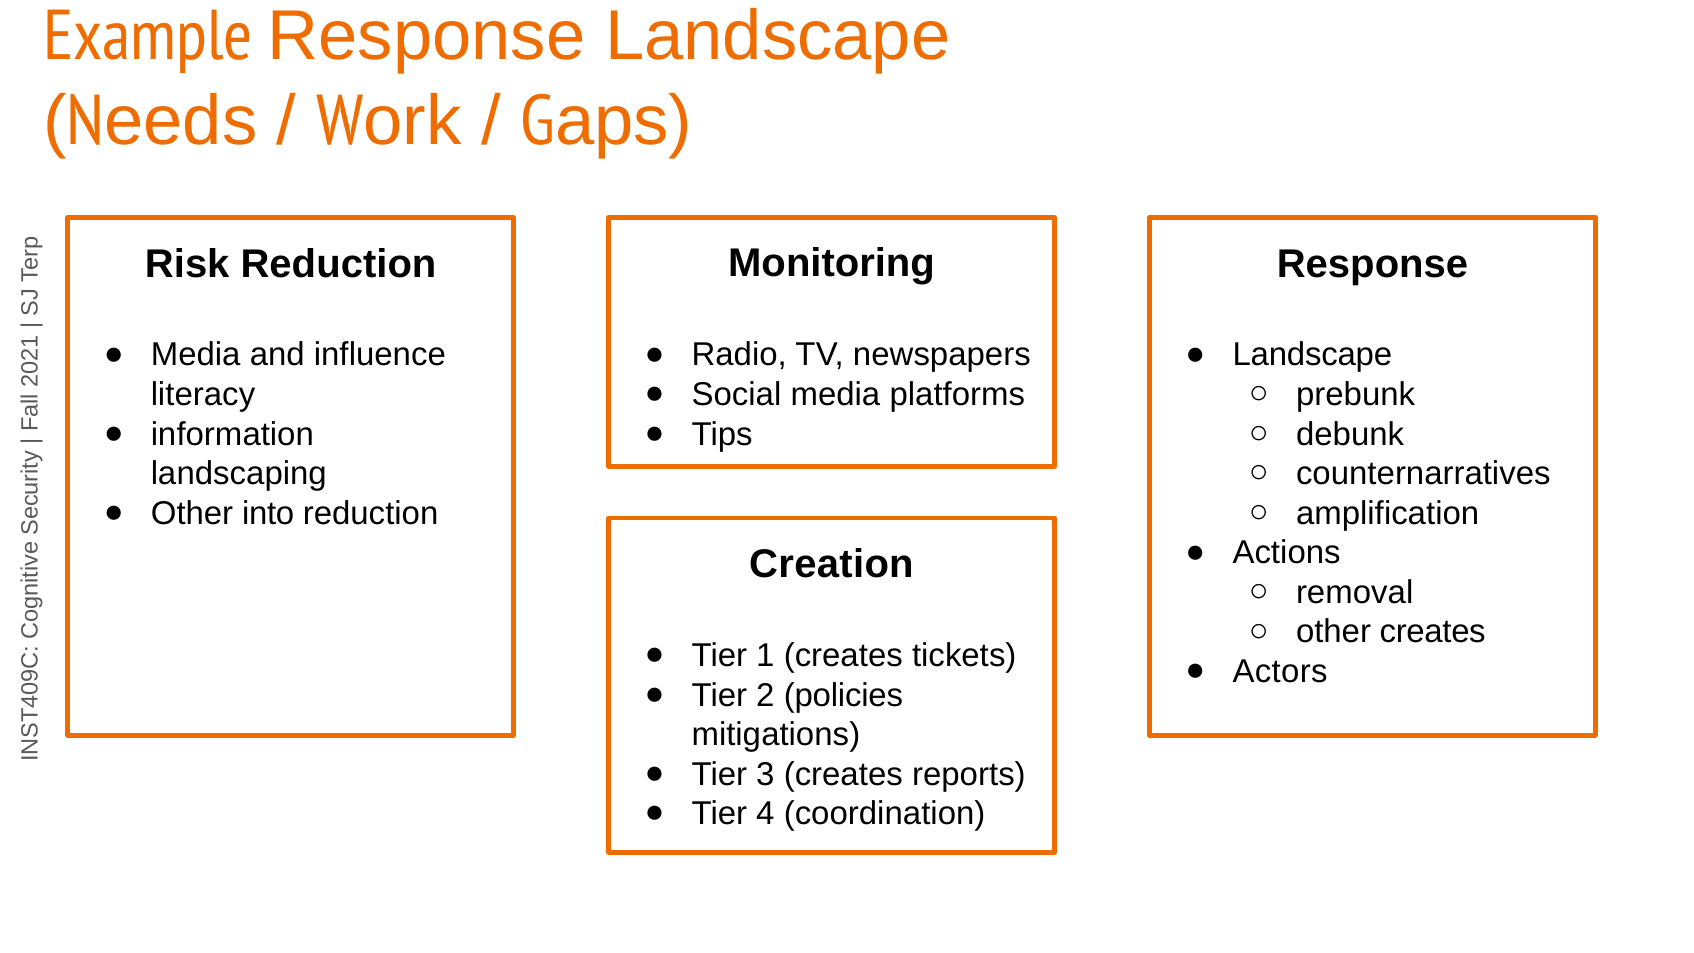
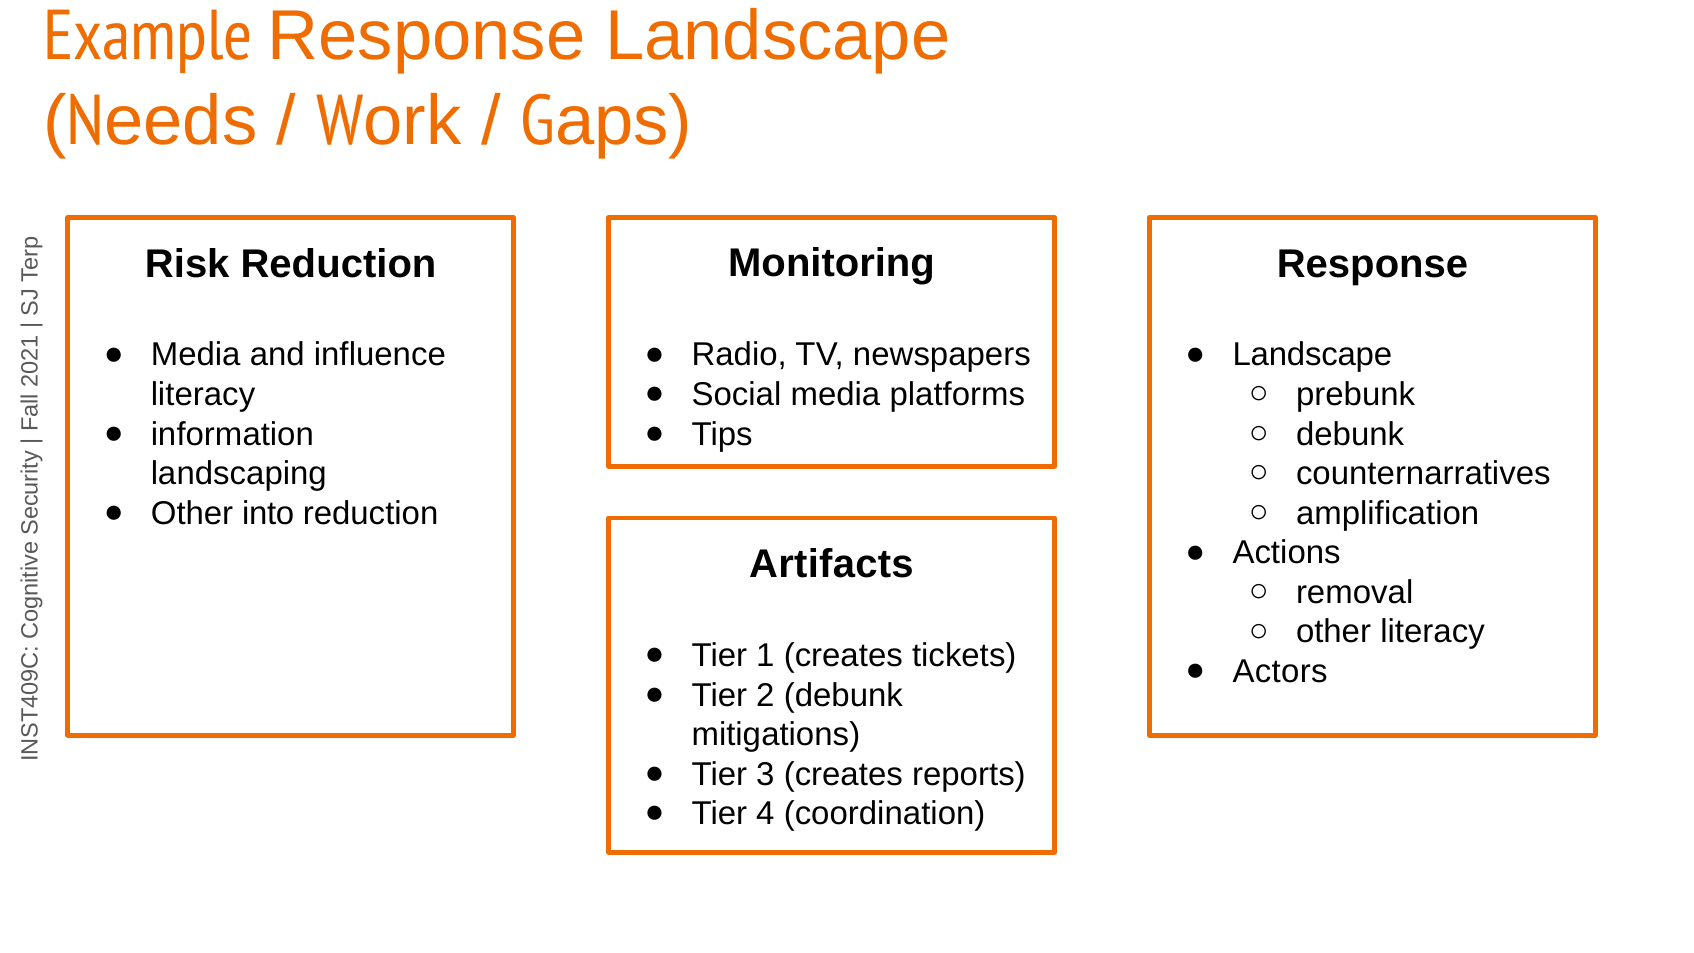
Creation: Creation -> Artifacts
other creates: creates -> literacy
2 policies: policies -> debunk
